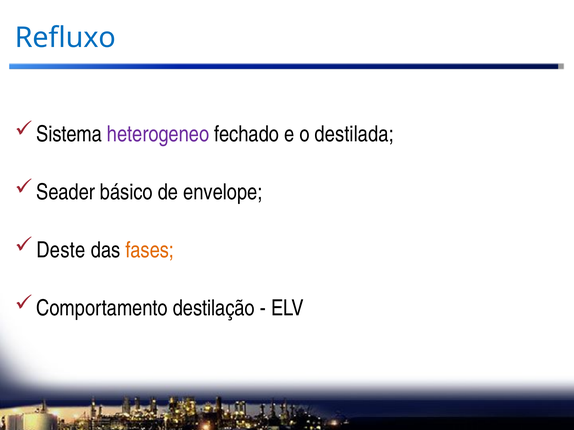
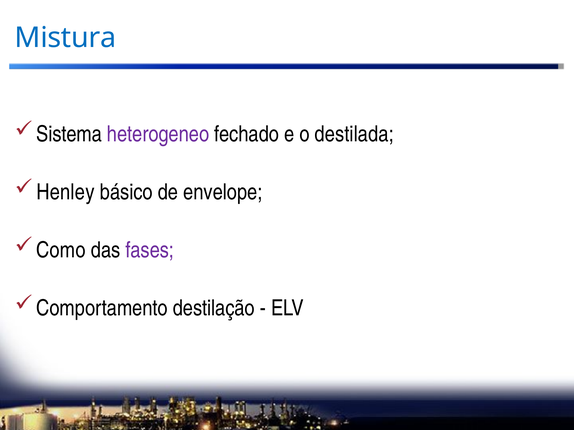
Refluxo: Refluxo -> Mistura
Seader: Seader -> Henley
Deste: Deste -> Como
fases colour: orange -> purple
